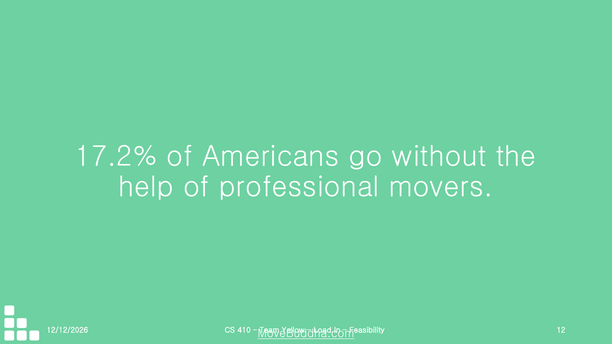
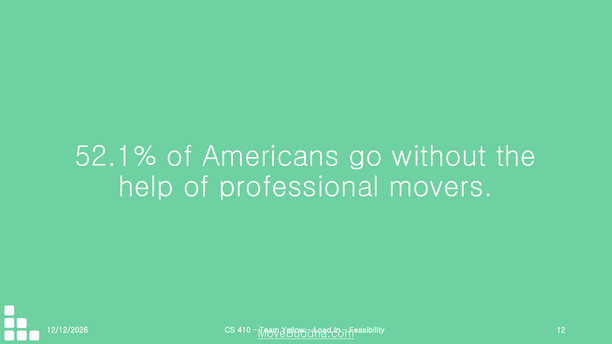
17.2%: 17.2% -> 52.1%
